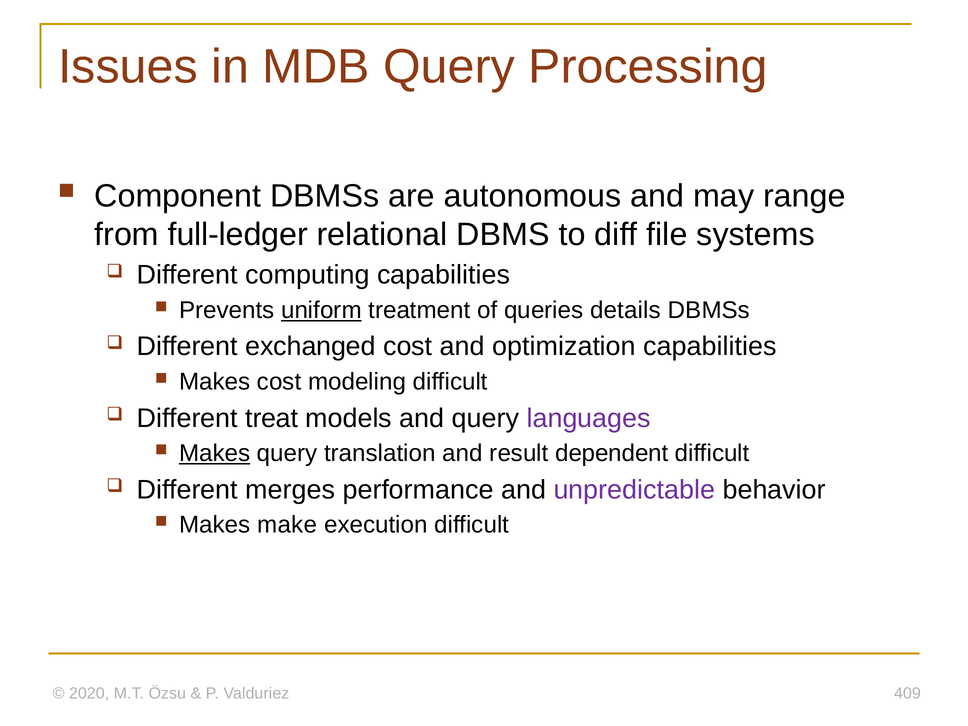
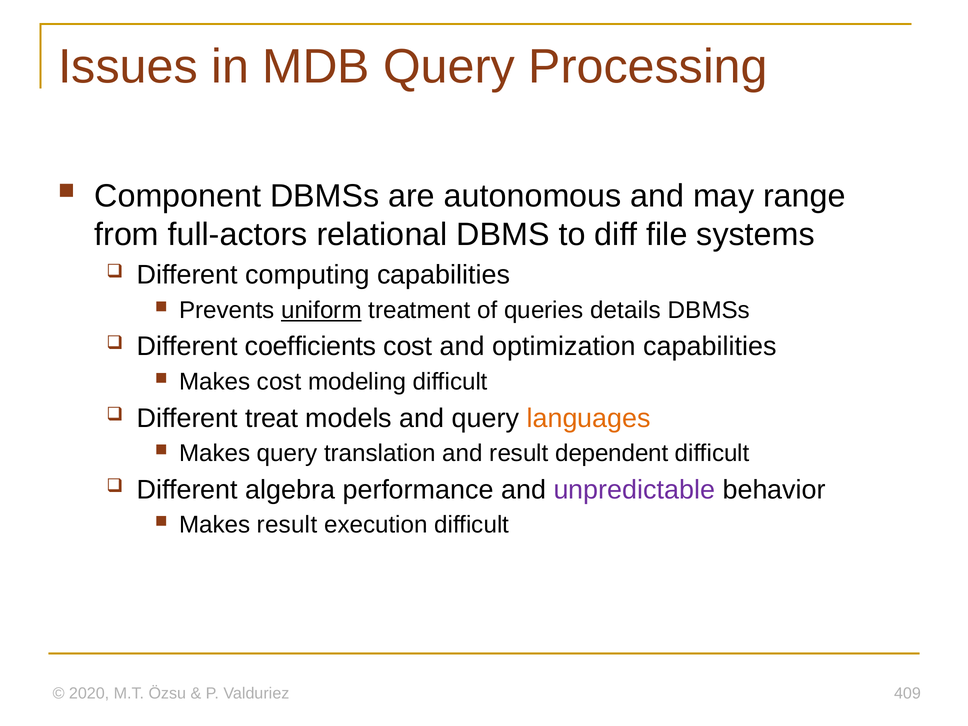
full-ledger: full-ledger -> full-actors
exchanged: exchanged -> coefficients
languages colour: purple -> orange
Makes at (215, 453) underline: present -> none
merges: merges -> algebra
Makes make: make -> result
